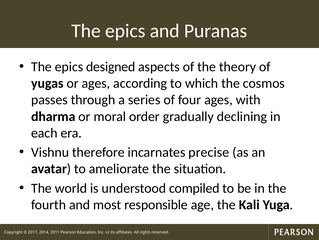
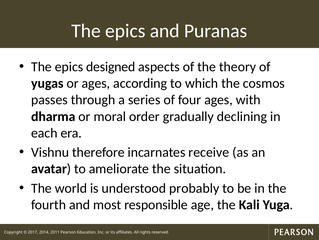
precise: precise -> receive
compiled: compiled -> probably
